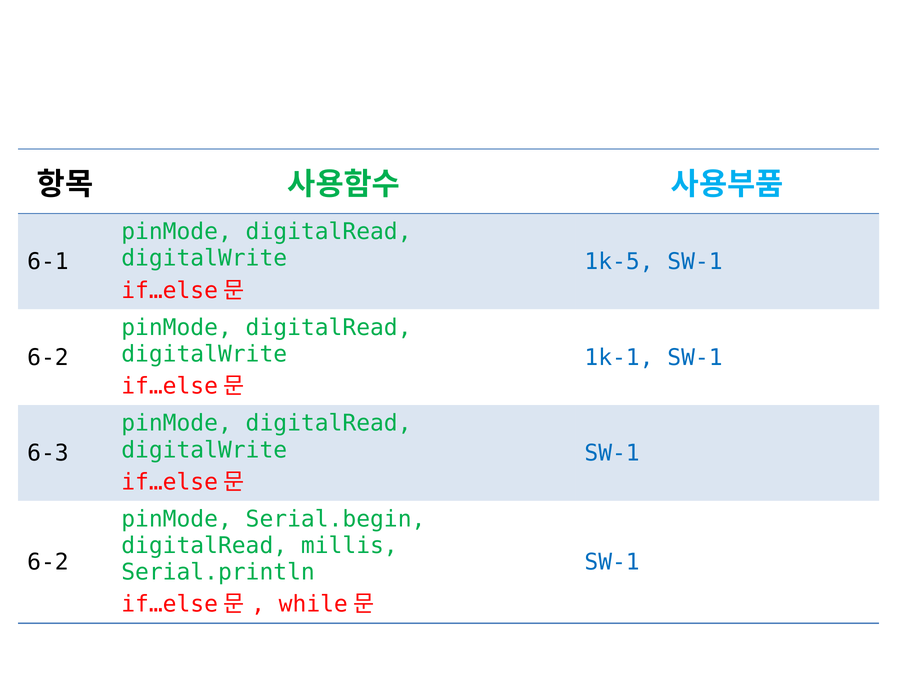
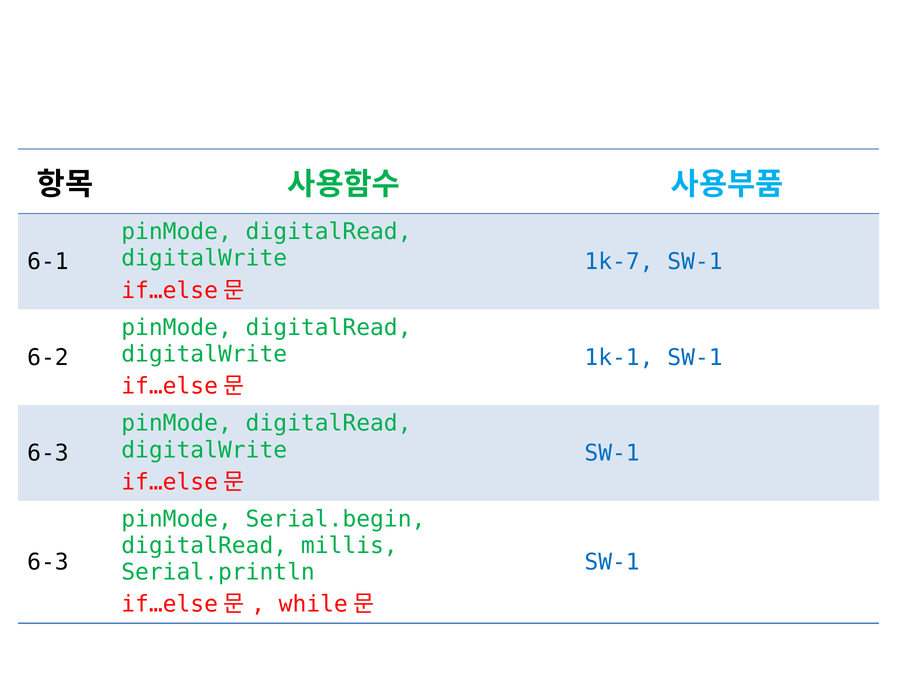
1k-5: 1k-5 -> 1k-7
6-2 at (48, 563): 6-2 -> 6-3
